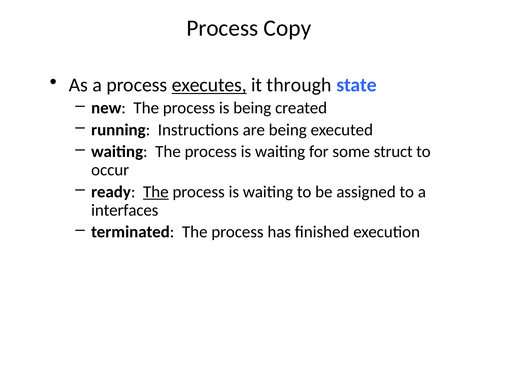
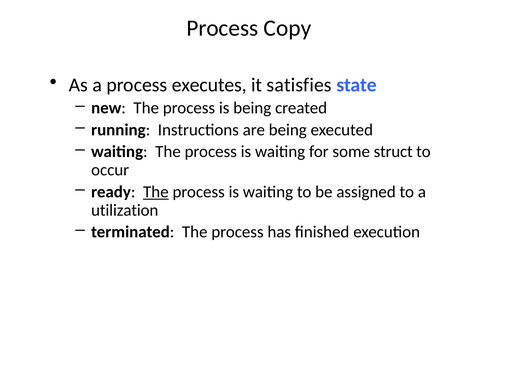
executes underline: present -> none
through: through -> satisfies
interfaces: interfaces -> utilization
